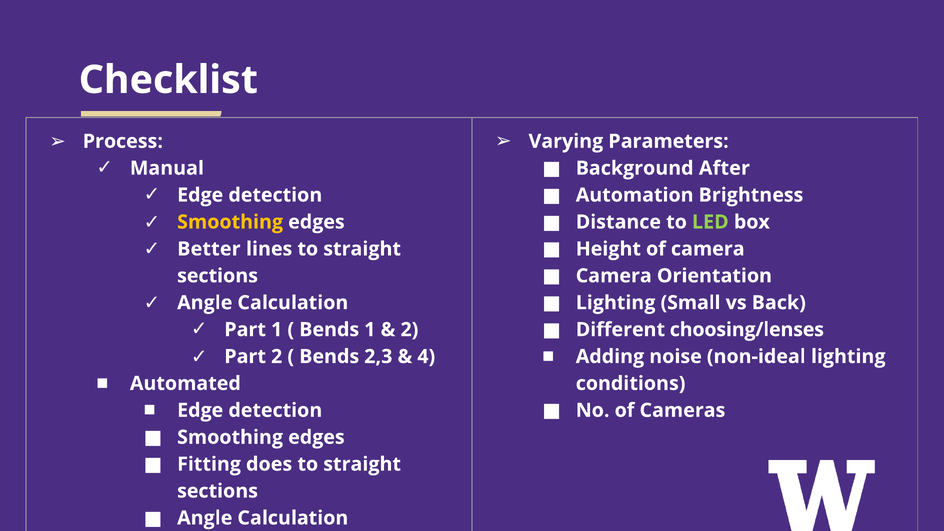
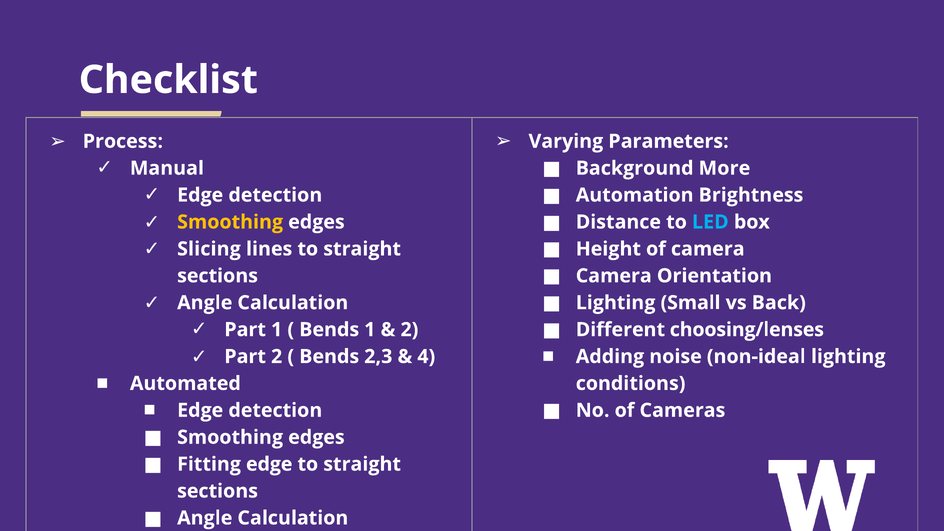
After: After -> More
LED colour: light green -> light blue
Better: Better -> Slicing
Fitting does: does -> edge
